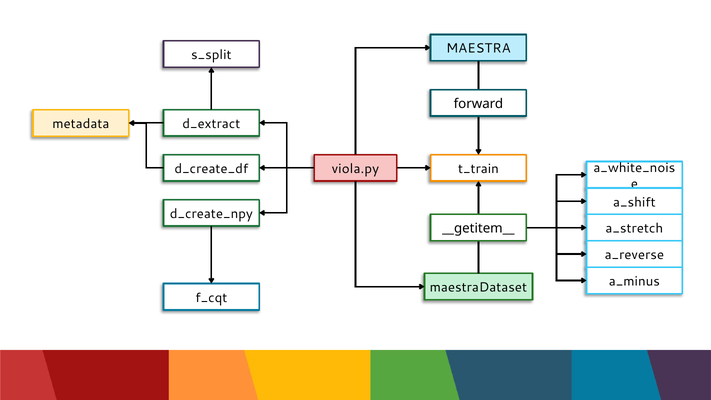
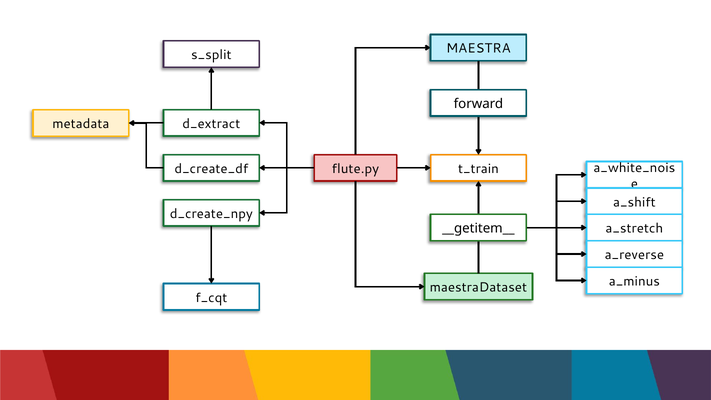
viola.py: viola.py -> flute.py
